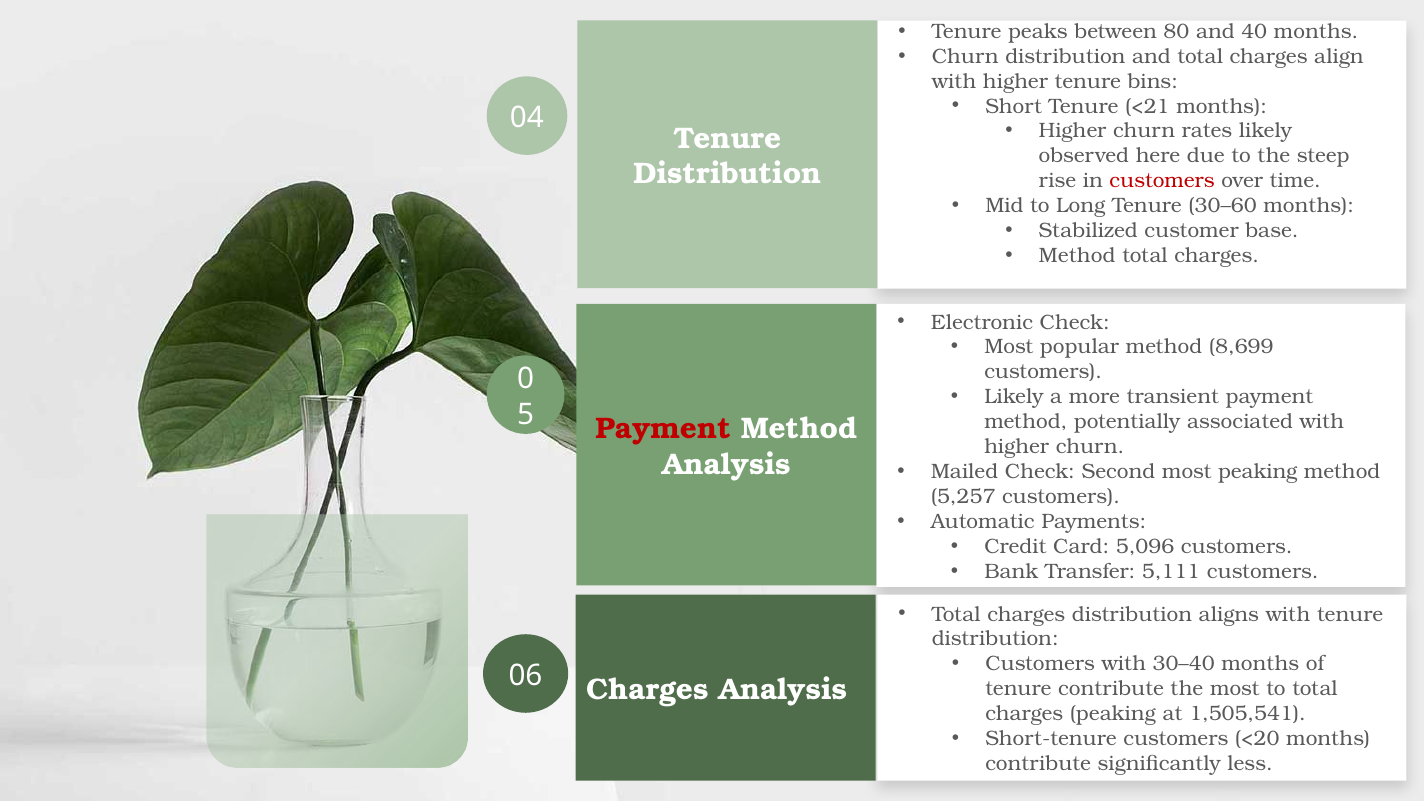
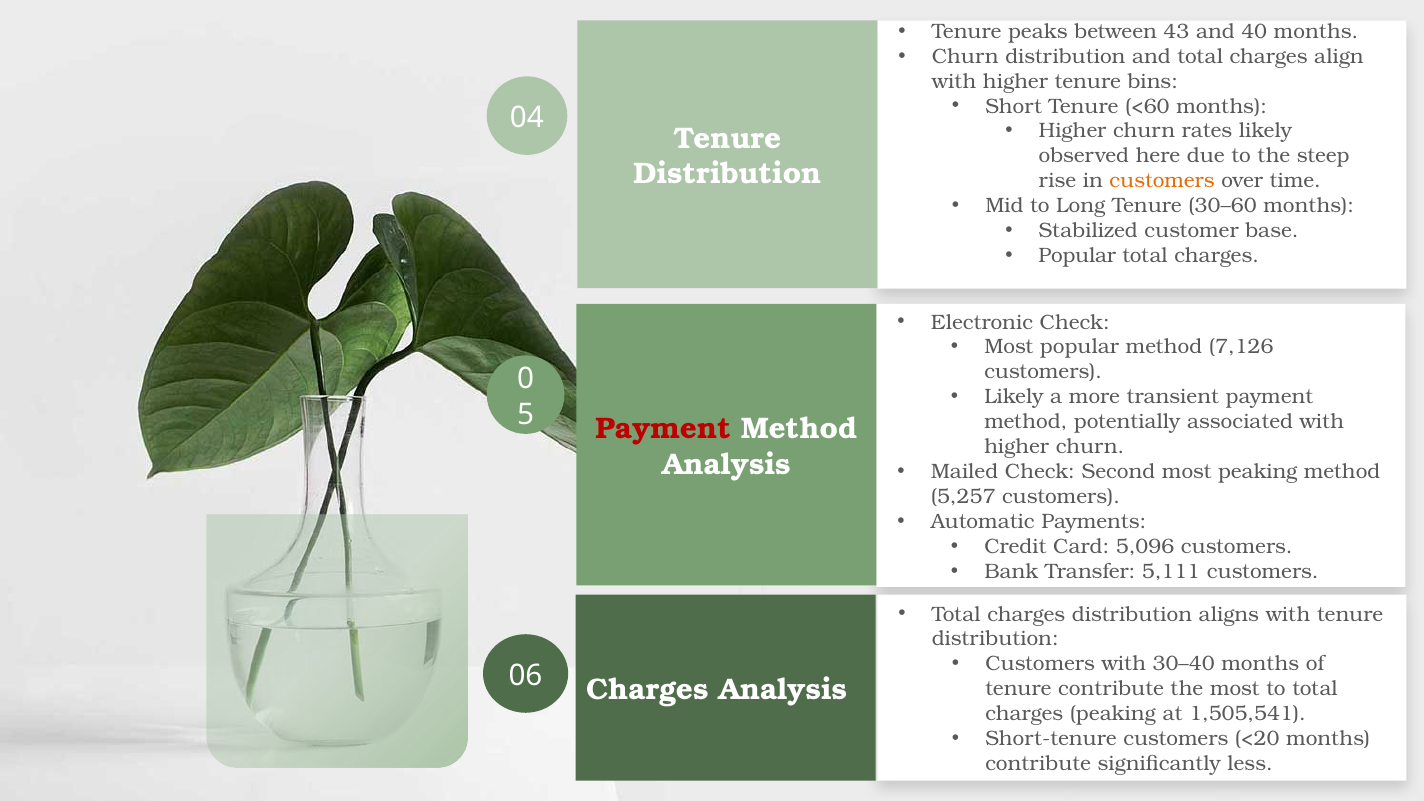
80: 80 -> 43
<21: <21 -> <60
customers at (1162, 181) colour: red -> orange
Method at (1077, 256): Method -> Popular
8,699: 8,699 -> 7,126
